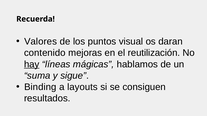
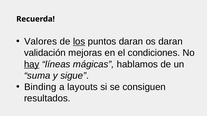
los underline: none -> present
puntos visual: visual -> daran
contenido: contenido -> validación
reutilización: reutilización -> condiciones
